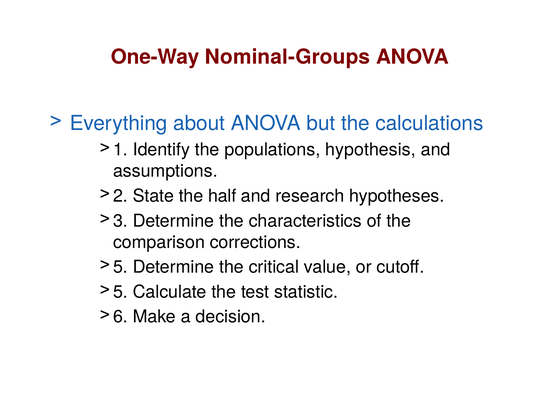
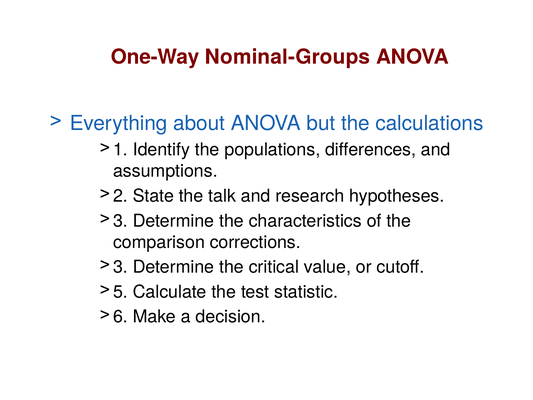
hypothesis: hypothesis -> differences
half: half -> talk
5 at (120, 267): 5 -> 3
